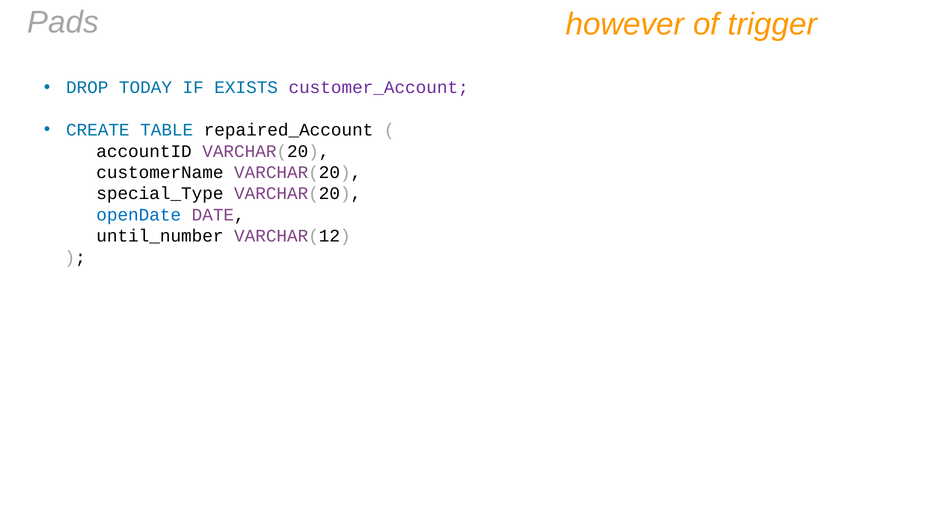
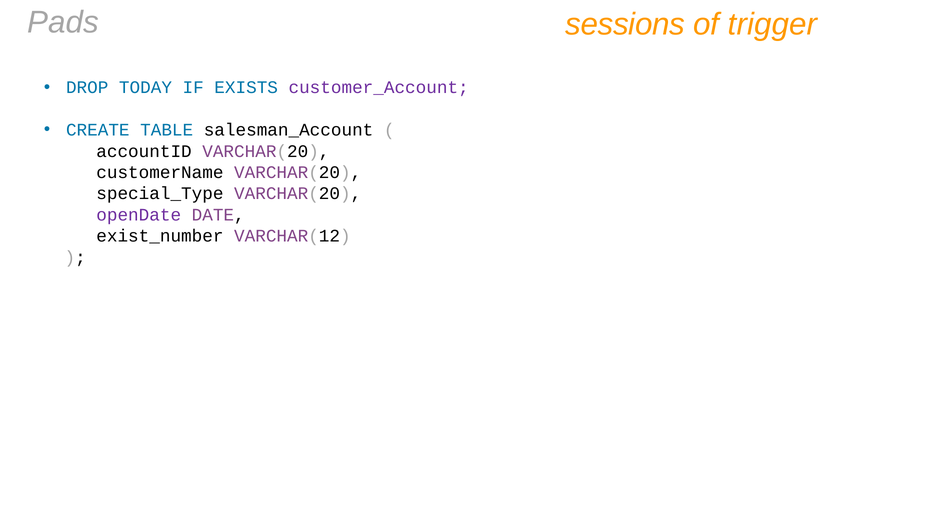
however: however -> sessions
repaired_Account: repaired_Account -> salesman_Account
openDate colour: blue -> purple
until_number: until_number -> exist_number
